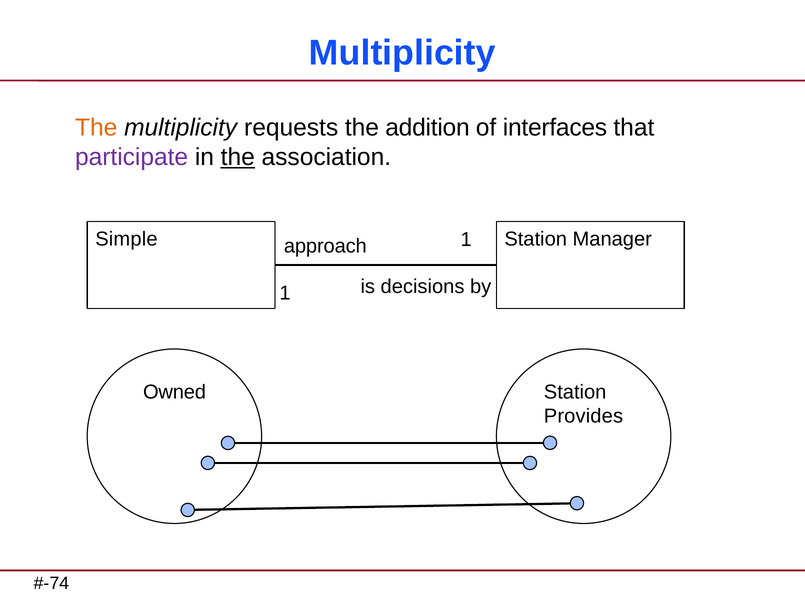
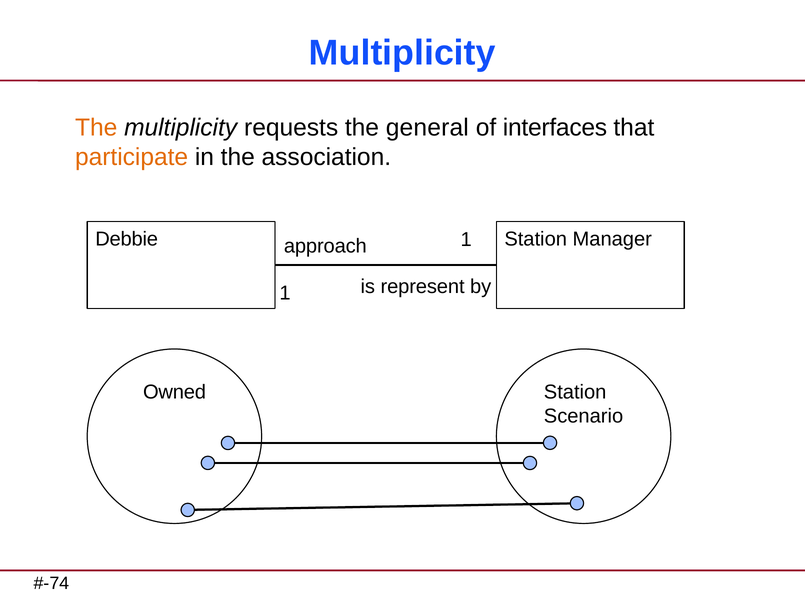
addition: addition -> general
participate colour: purple -> orange
the at (238, 157) underline: present -> none
Simple: Simple -> Debbie
decisions: decisions -> represent
Provides: Provides -> Scenario
